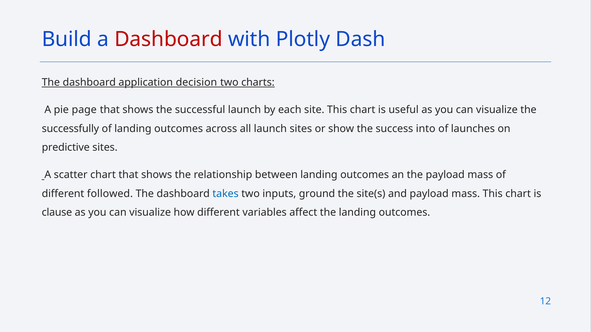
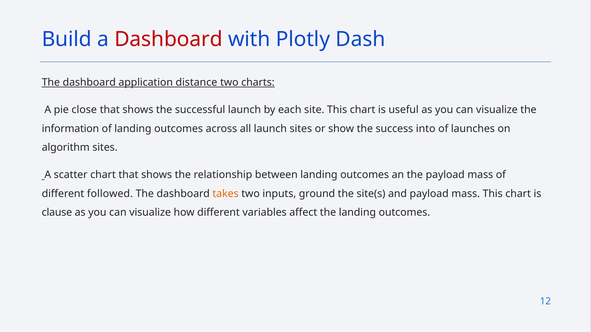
decision: decision -> distance
page: page -> close
successfully: successfully -> information
predictive: predictive -> algorithm
takes colour: blue -> orange
